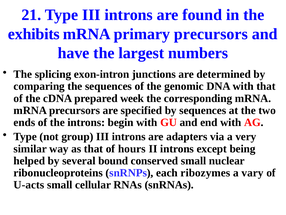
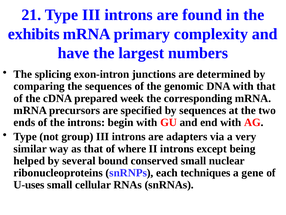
primary precursors: precursors -> complexity
hours: hours -> where
ribozymes: ribozymes -> techniques
vary: vary -> gene
U-acts: U-acts -> U-uses
